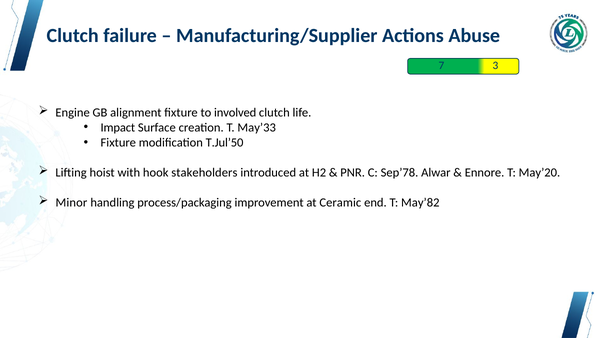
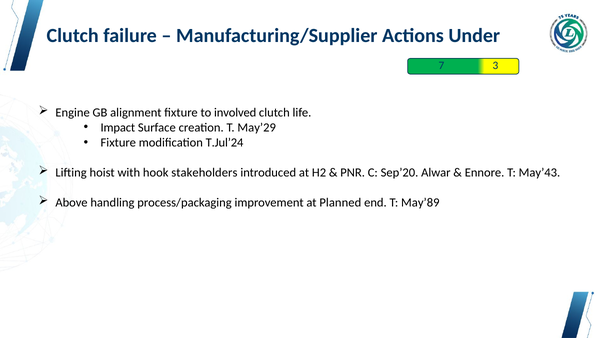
Abuse: Abuse -> Under
May’33: May’33 -> May’29
T.Jul’50: T.Jul’50 -> T.Jul’24
Sep’78: Sep’78 -> Sep’20
May’20: May’20 -> May’43
Minor: Minor -> Above
Ceramic: Ceramic -> Planned
May’82: May’82 -> May’89
